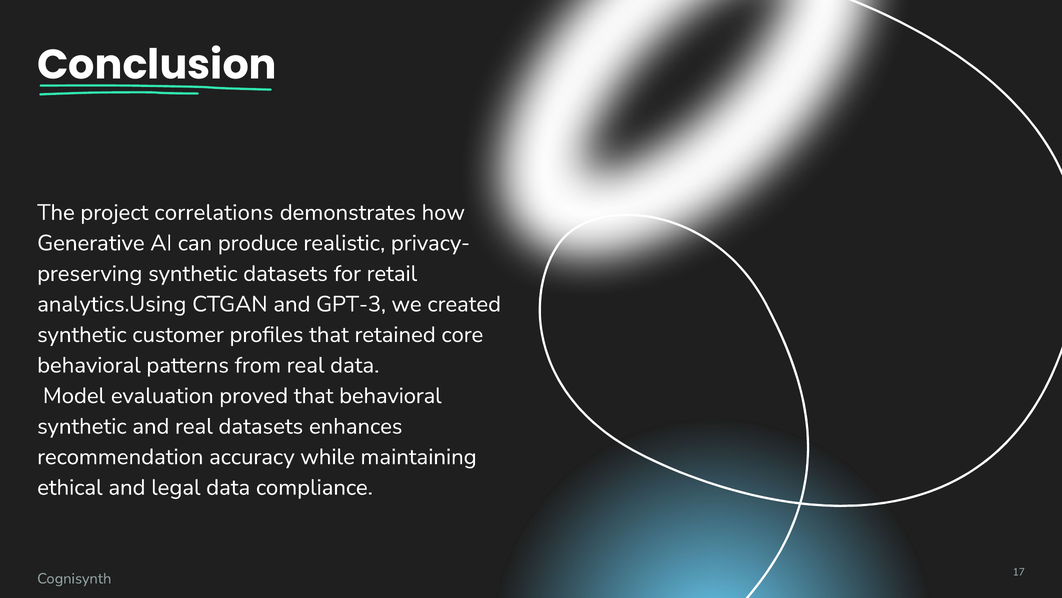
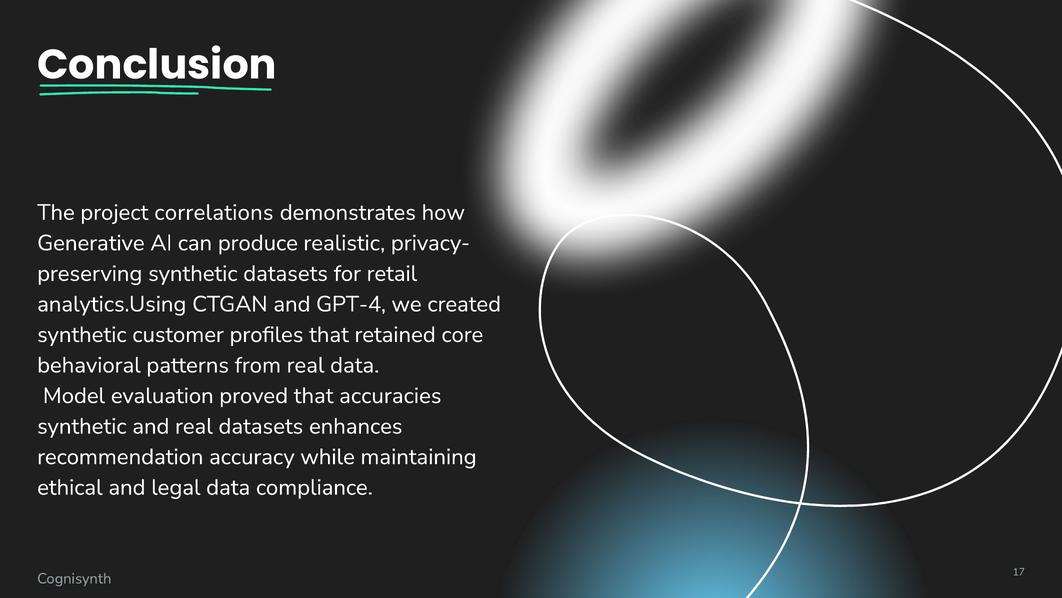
GPT-3: GPT-3 -> GPT-4
that behavioral: behavioral -> accuracies
